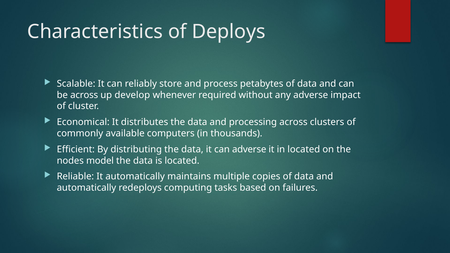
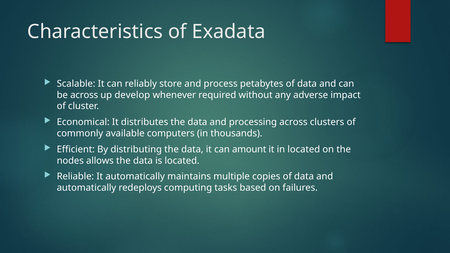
Deploys: Deploys -> Exadata
can adverse: adverse -> amount
model: model -> allows
